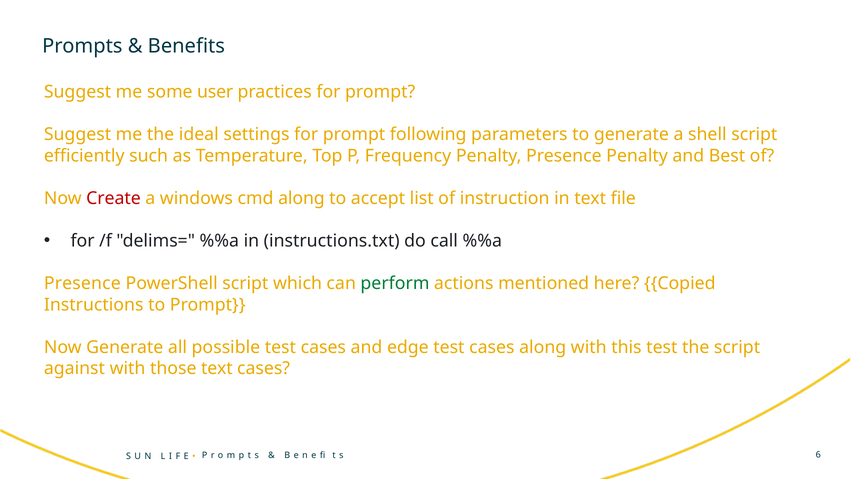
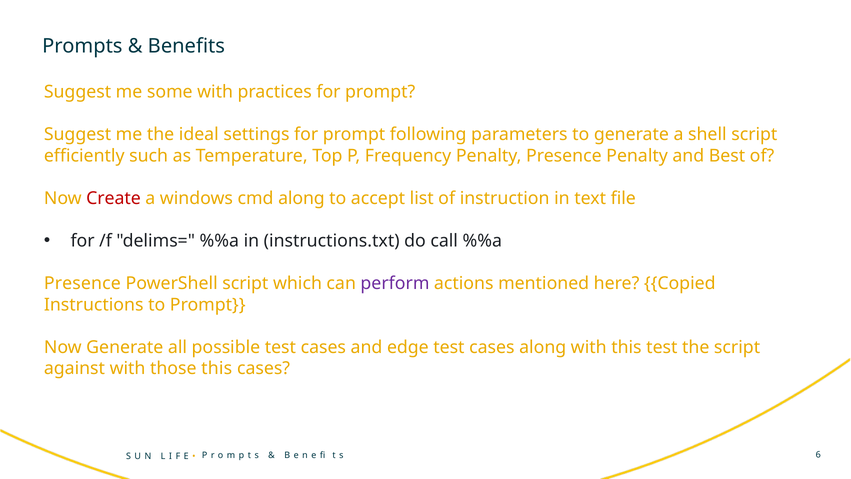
some user: user -> with
perform colour: green -> purple
those text: text -> this
